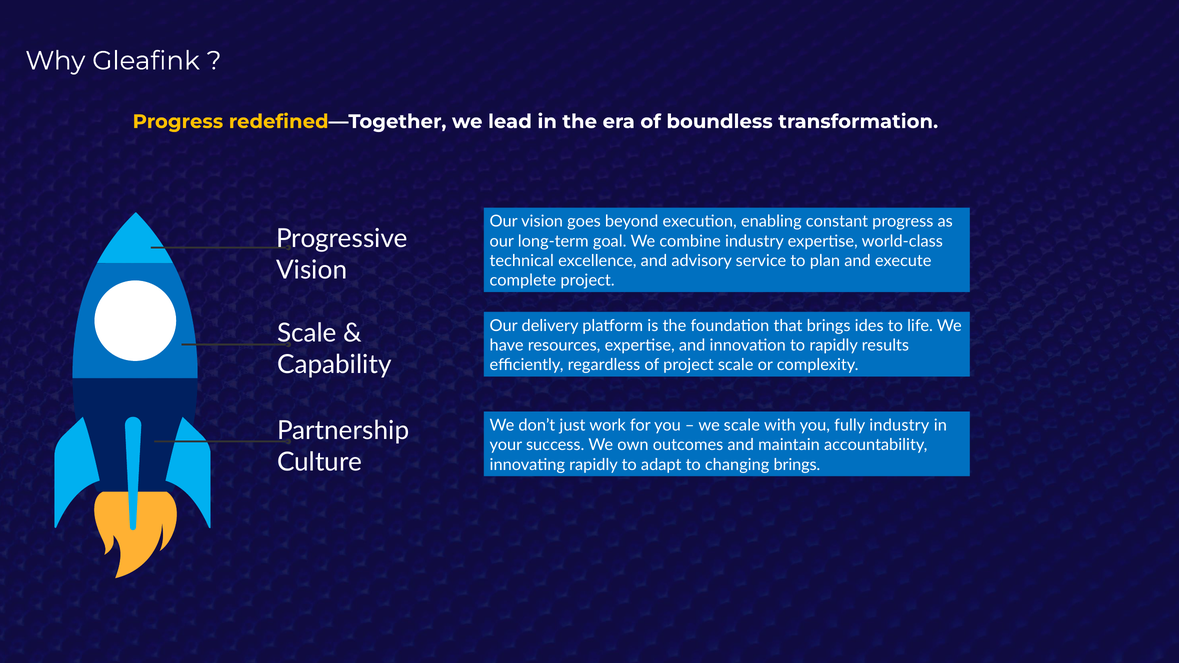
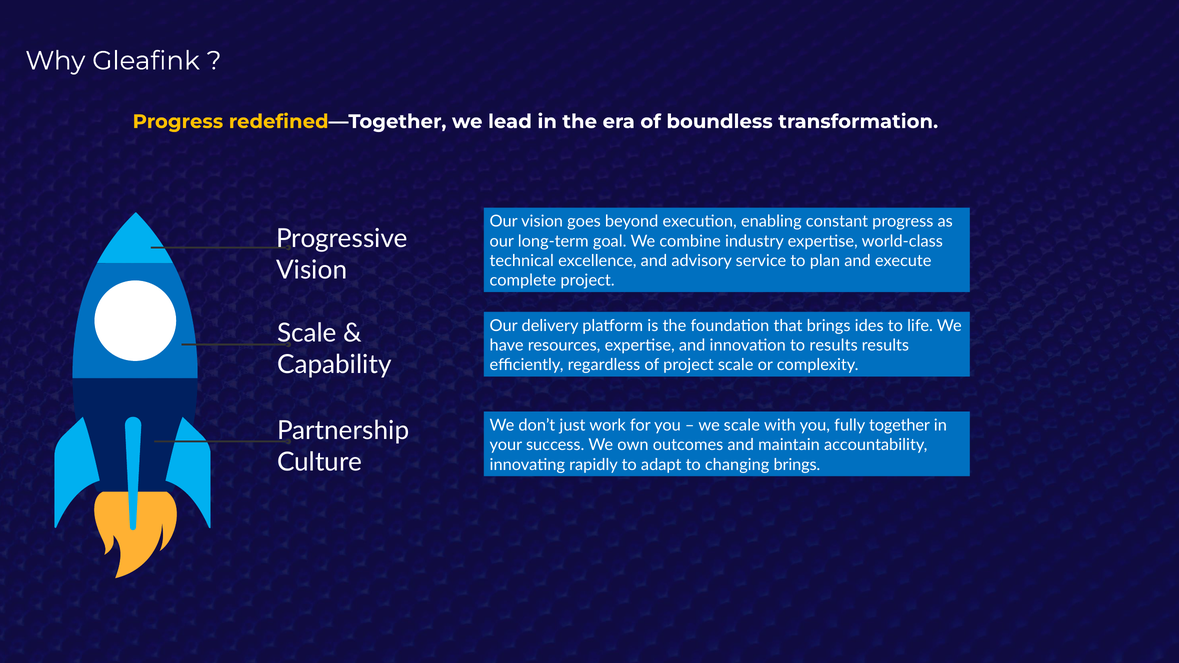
to rapidly: rapidly -> results
fully industry: industry -> together
